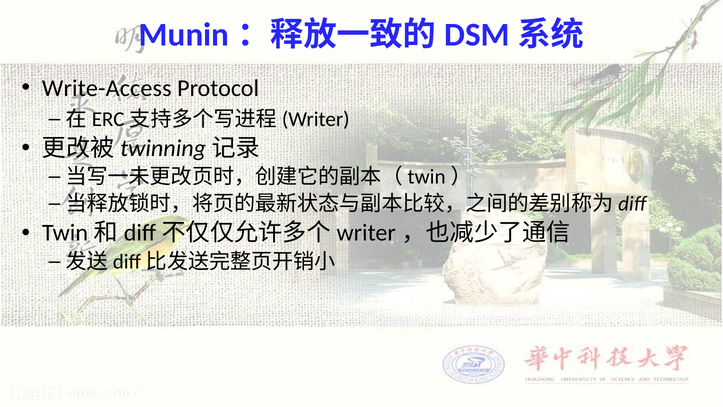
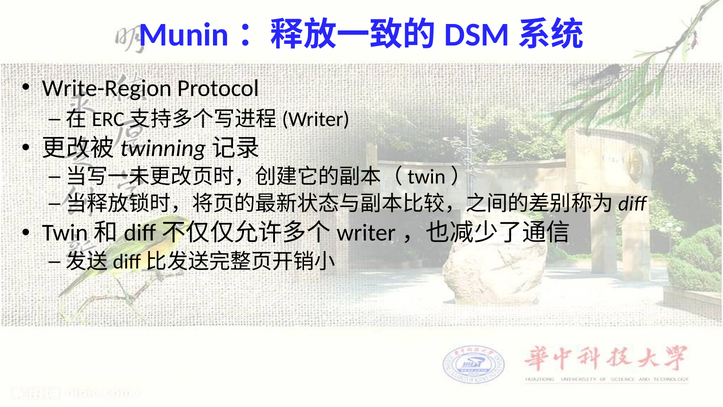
Write-Access: Write-Access -> Write-Region
